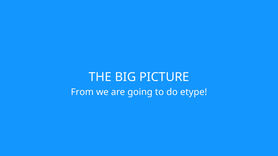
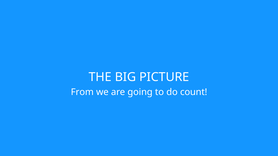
etype: etype -> count
